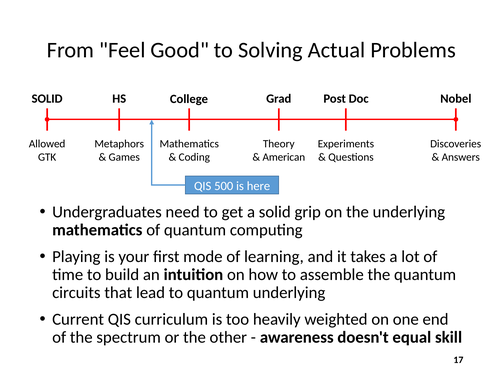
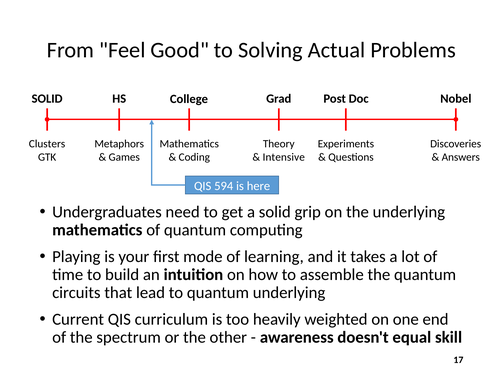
Allowed: Allowed -> Clusters
American: American -> Intensive
500: 500 -> 594
